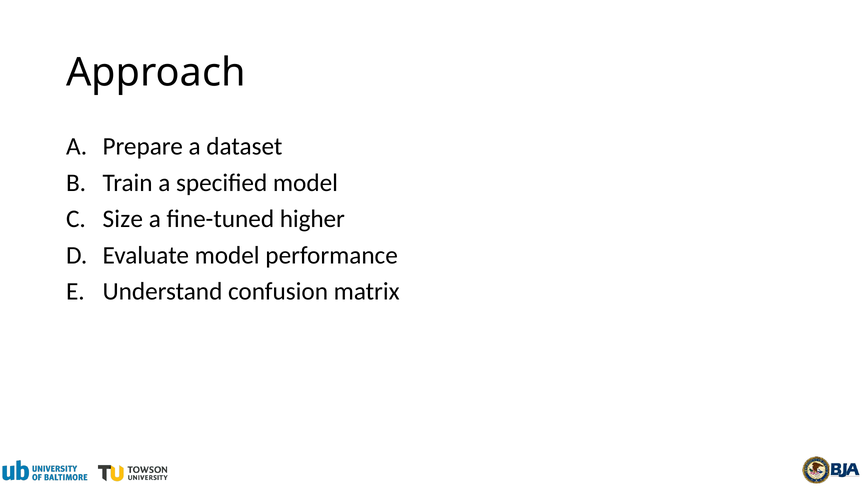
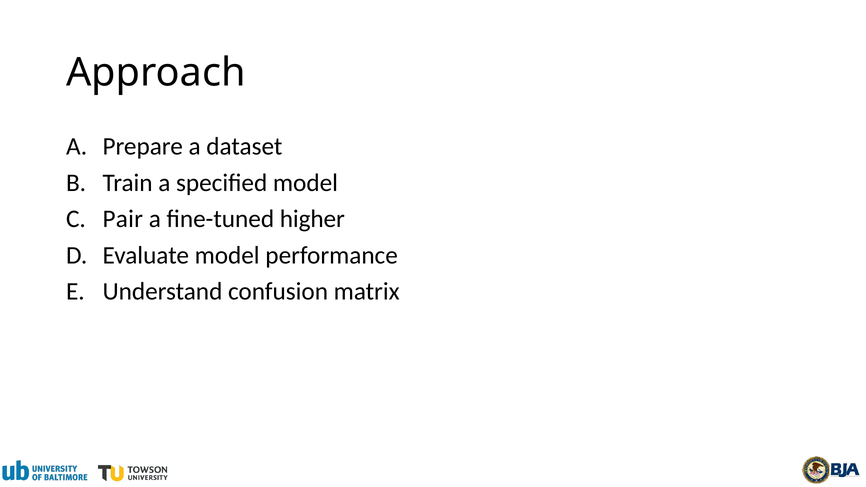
Size: Size -> Pair
